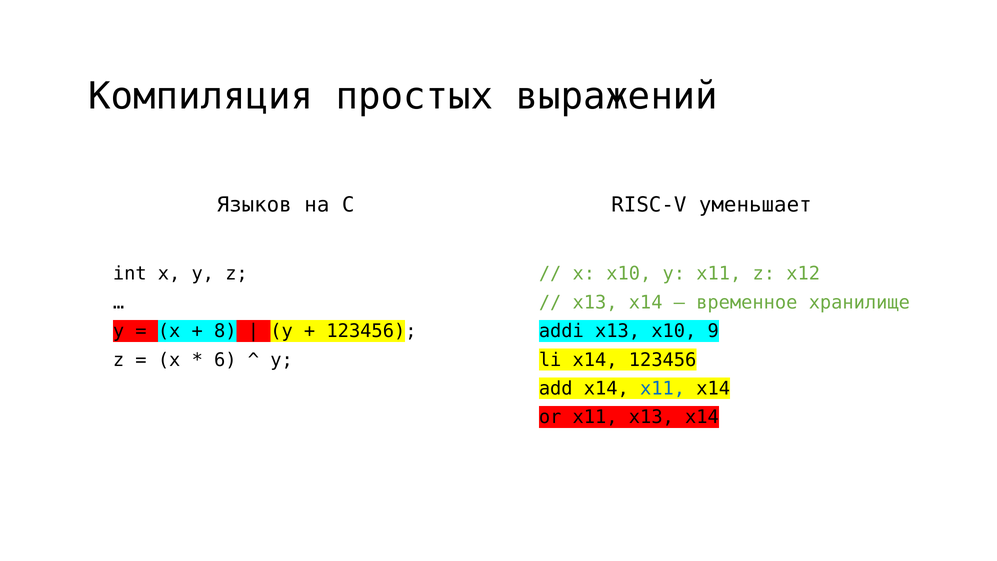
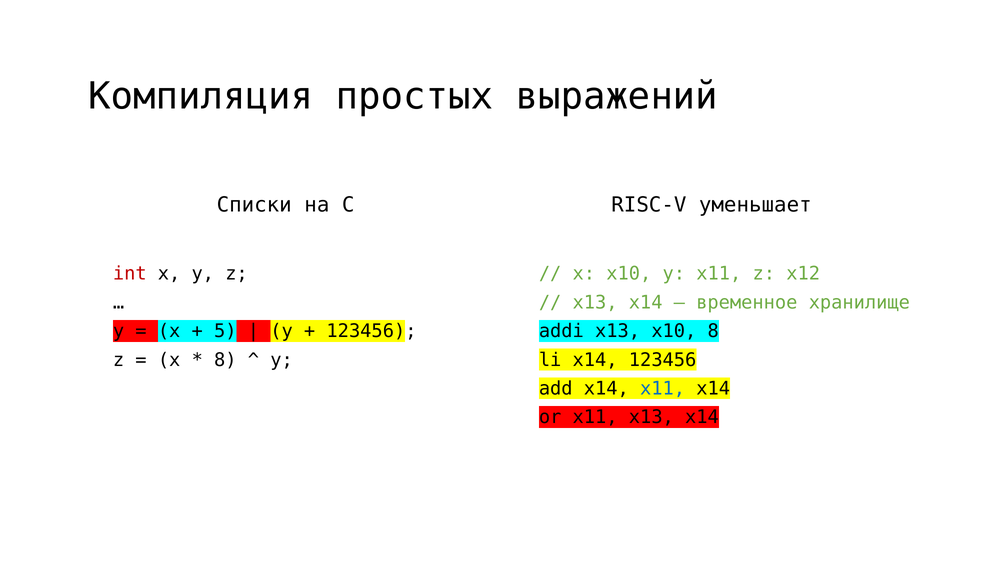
Языков: Языков -> Списки
int colour: black -> red
8: 8 -> 5
x10 9: 9 -> 8
6 at (225, 360): 6 -> 8
